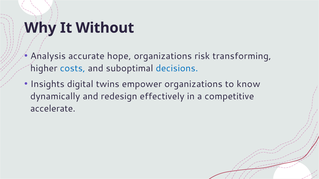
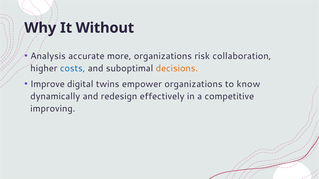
hope: hope -> more
transforming: transforming -> collaboration
decisions colour: blue -> orange
Insights: Insights -> Improve
accelerate: accelerate -> improving
